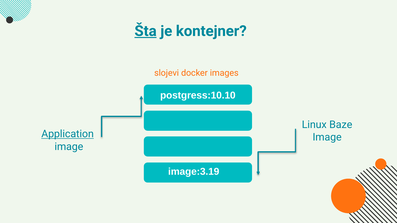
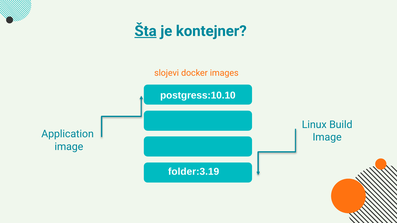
Baze: Baze -> Build
Application underline: present -> none
image:3.19: image:3.19 -> folder:3.19
